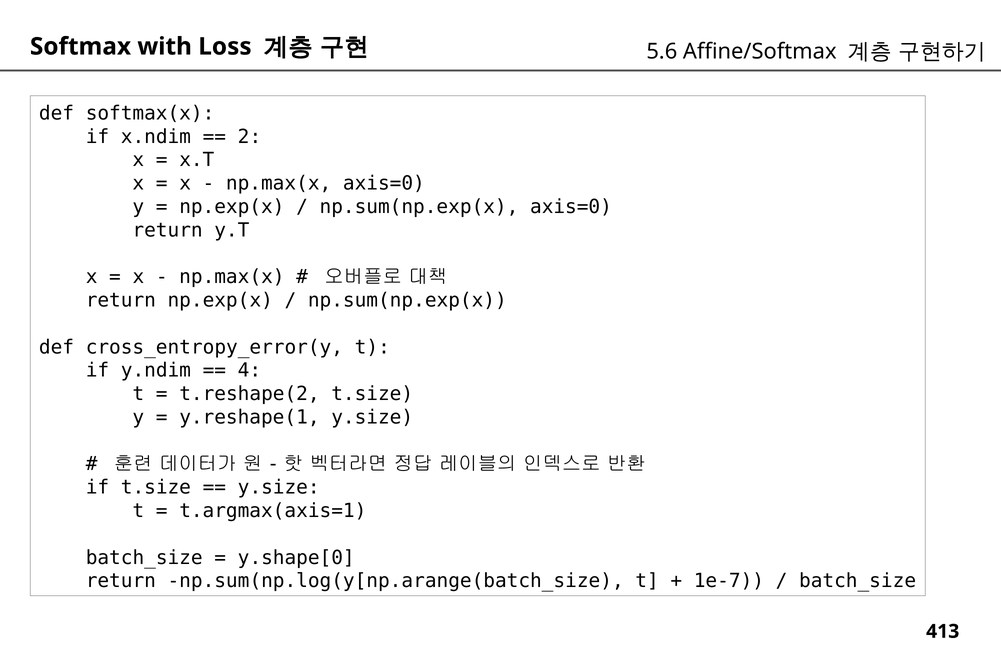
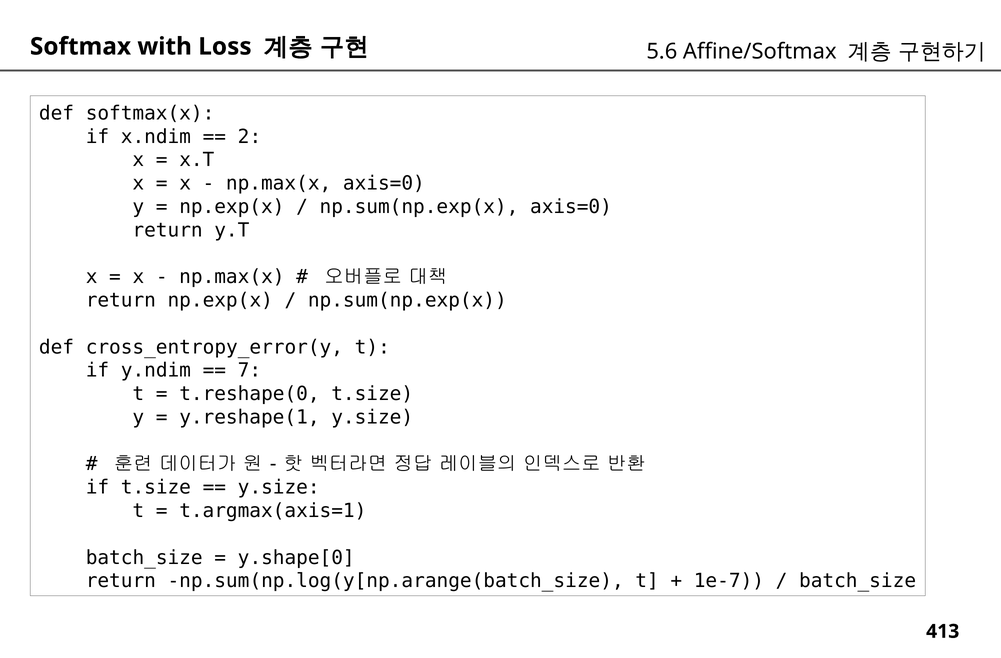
4: 4 -> 7
t.reshape(2: t.reshape(2 -> t.reshape(0
